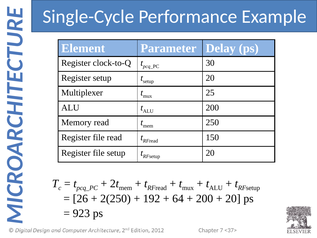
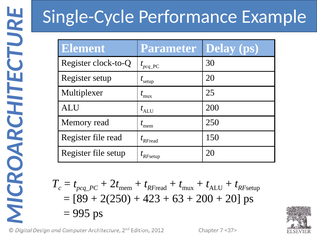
26: 26 -> 89
192: 192 -> 423
64: 64 -> 63
923: 923 -> 995
